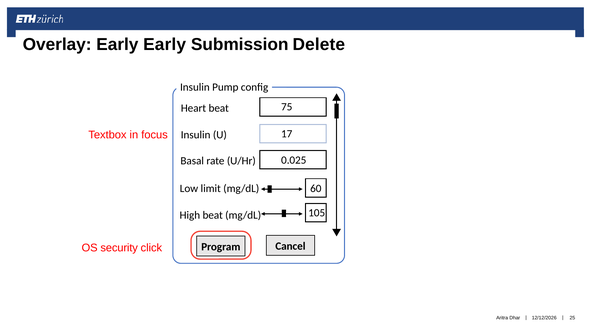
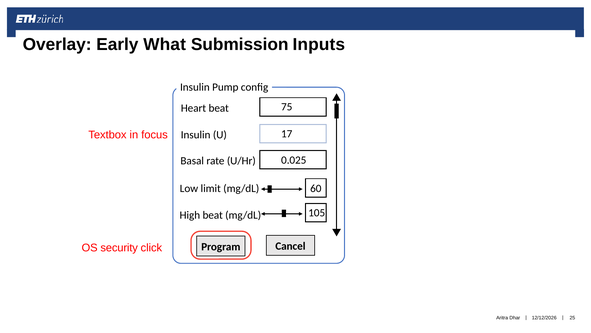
Early Early: Early -> What
Delete: Delete -> Inputs
